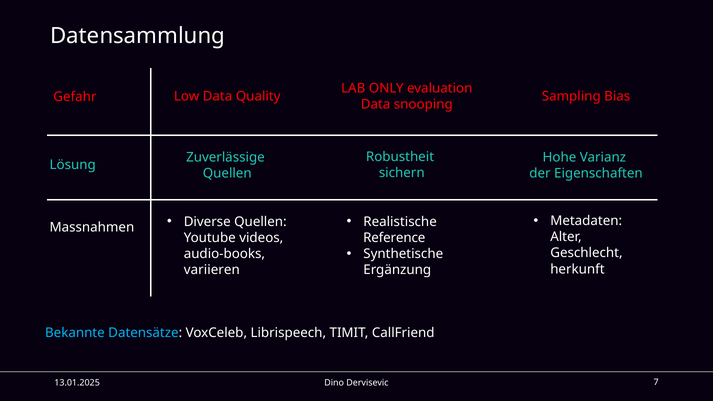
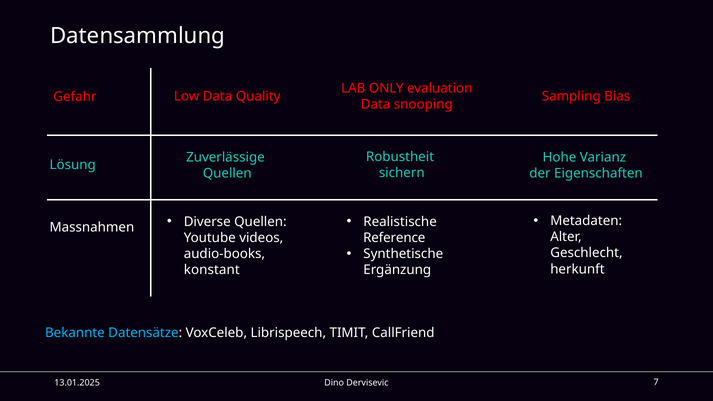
variieren: variieren -> konstant
